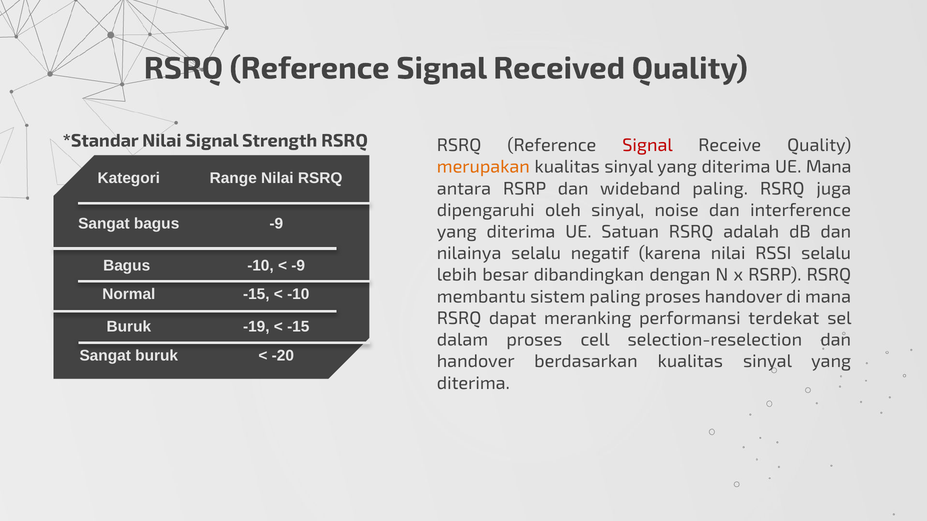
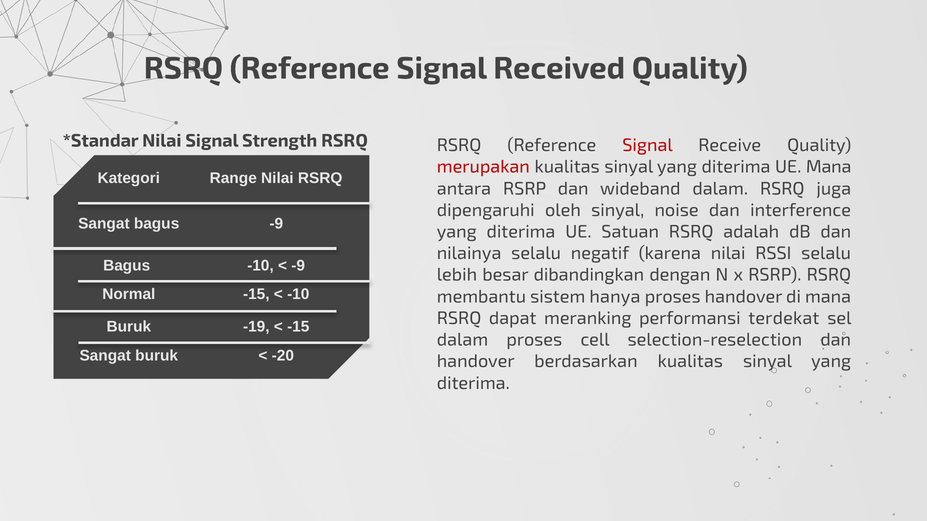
merupakan colour: orange -> red
wideband paling: paling -> dalam
sistem paling: paling -> hanya
